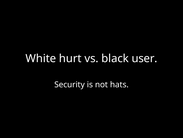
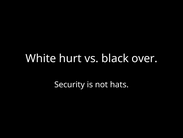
user: user -> over
